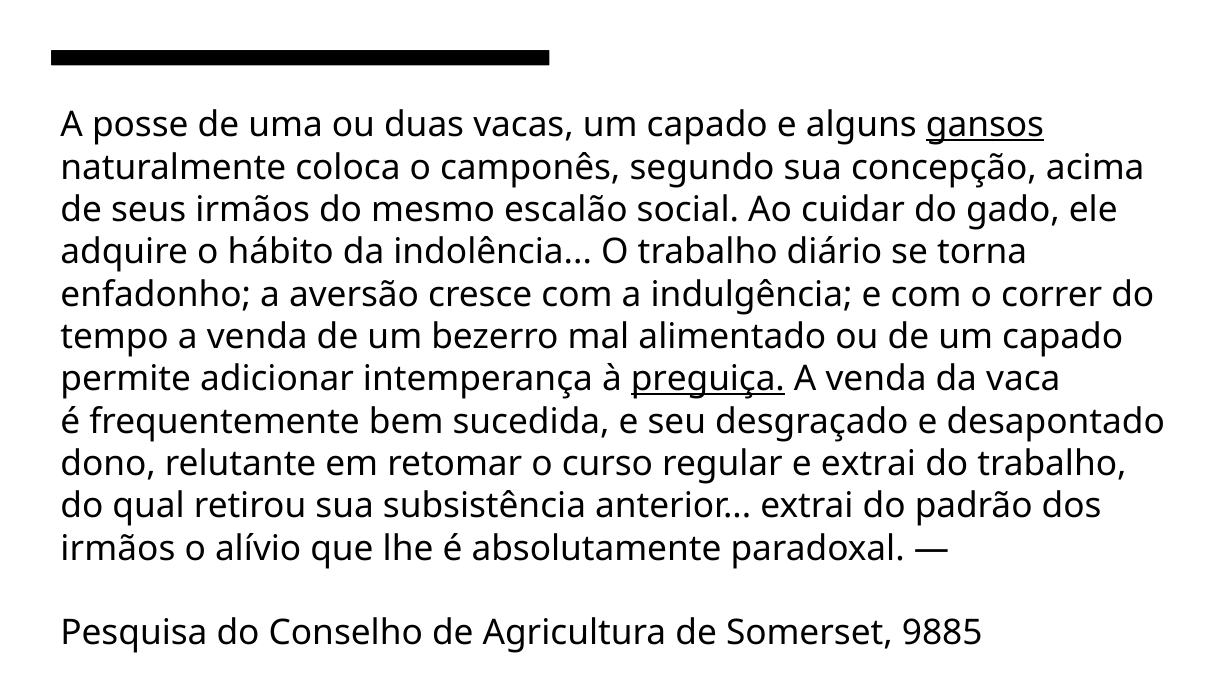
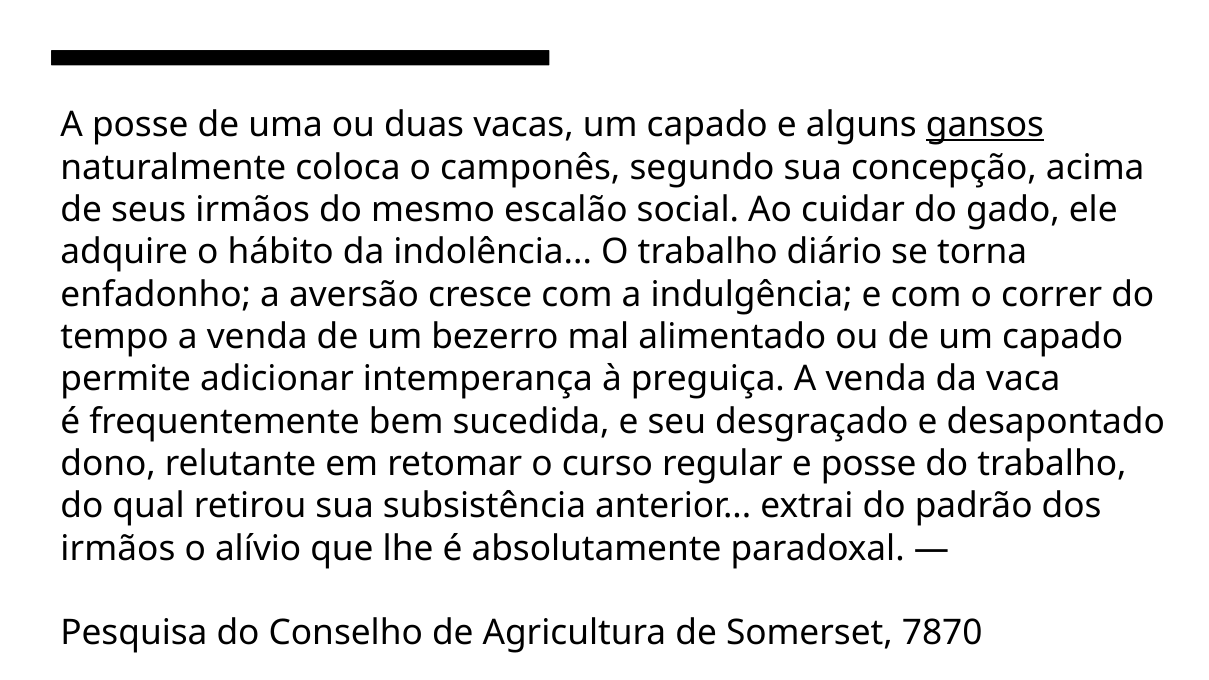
preguiça underline: present -> none
e extrai: extrai -> posse
9885: 9885 -> 7870
